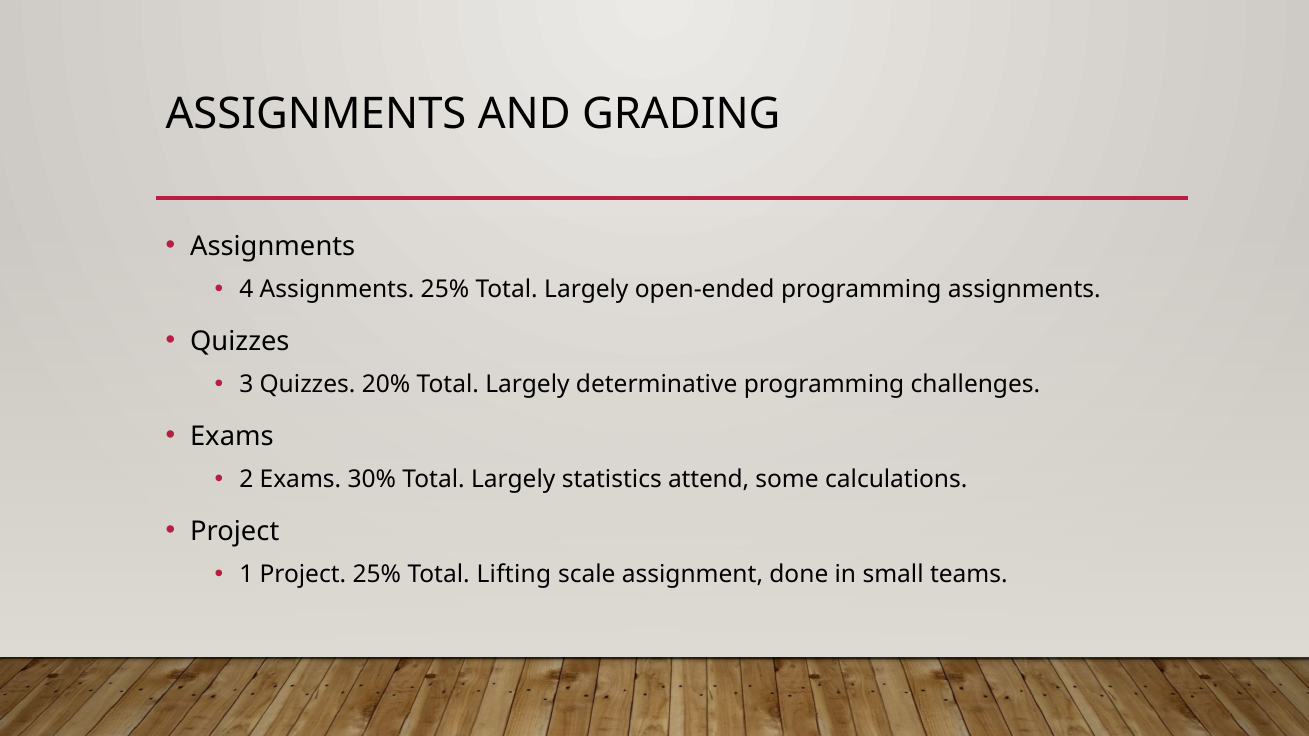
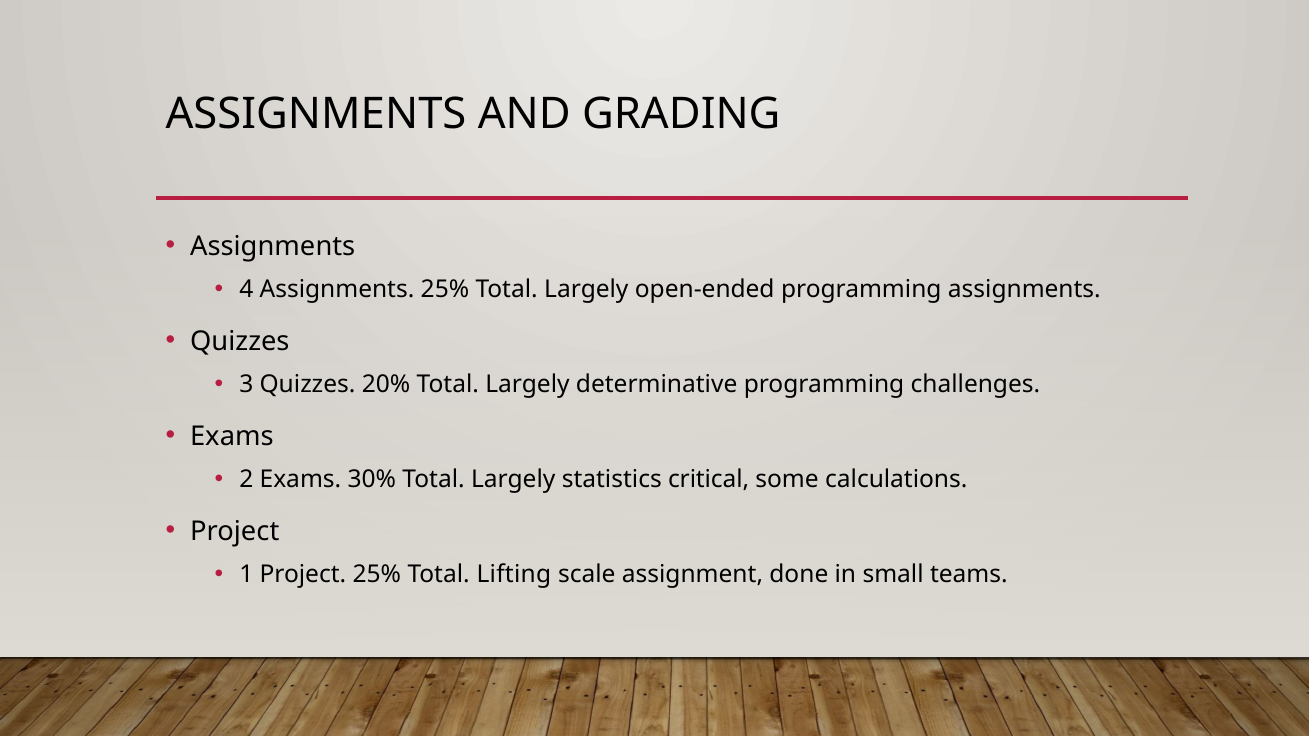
attend: attend -> critical
